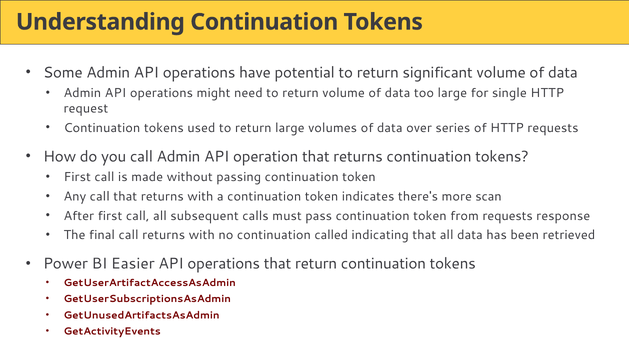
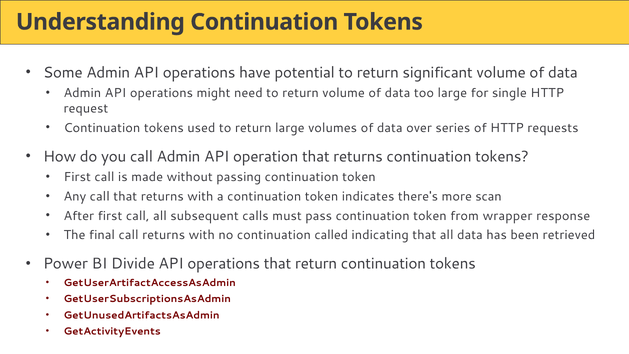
from requests: requests -> wrapper
Easier: Easier -> Divide
